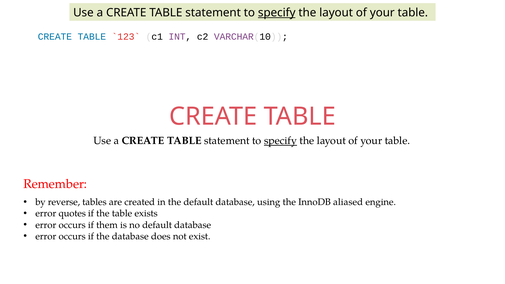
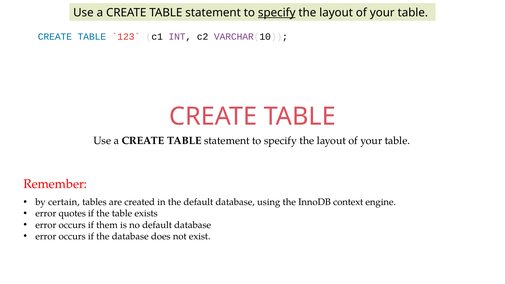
specify at (280, 141) underline: present -> none
reverse: reverse -> certain
aliased: aliased -> context
